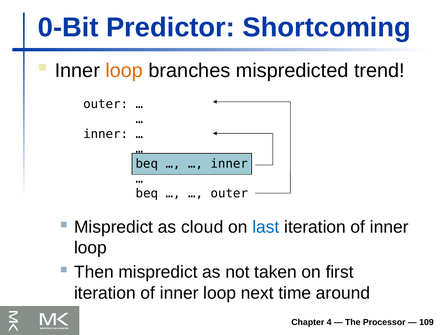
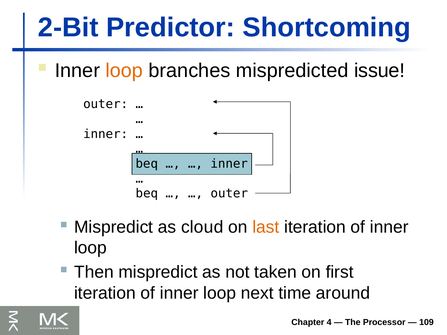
0-Bit: 0-Bit -> 2-Bit
trend: trend -> issue
last colour: blue -> orange
